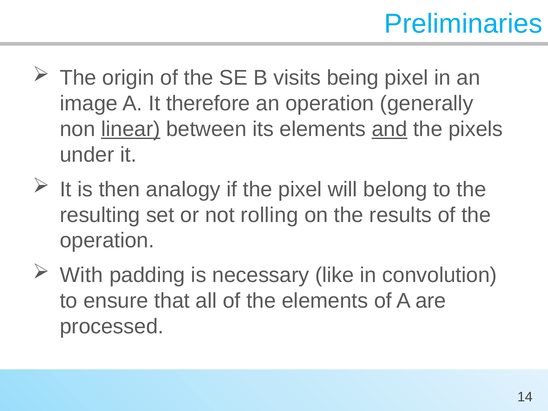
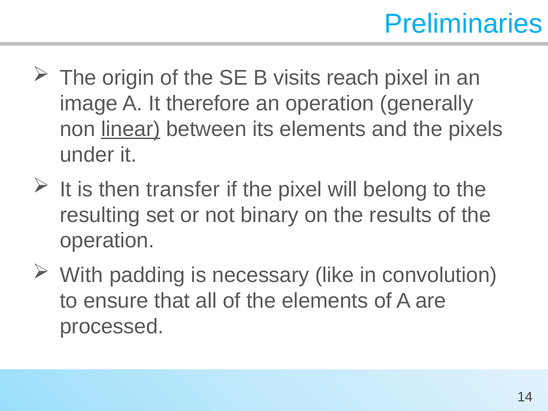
being: being -> reach
and underline: present -> none
analogy: analogy -> transfer
rolling: rolling -> binary
